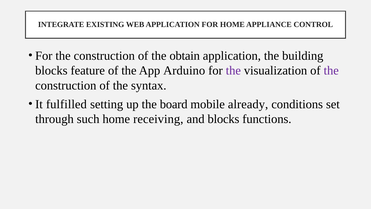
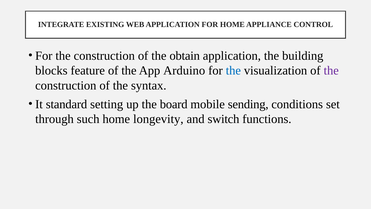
the at (233, 70) colour: purple -> blue
fulfilled: fulfilled -> standard
already: already -> sending
receiving: receiving -> longevity
and blocks: blocks -> switch
